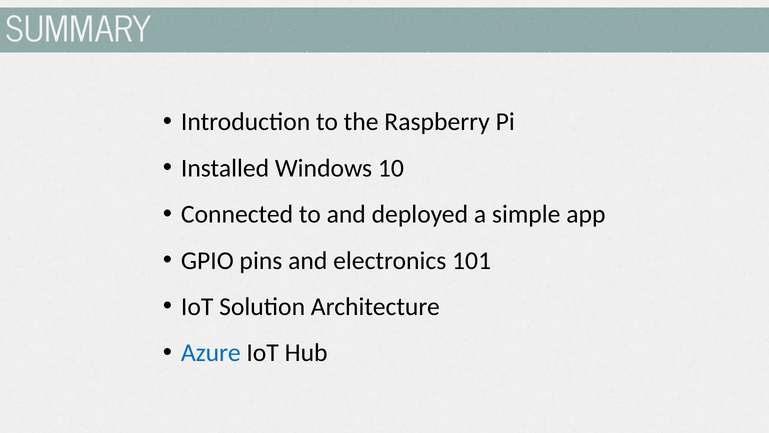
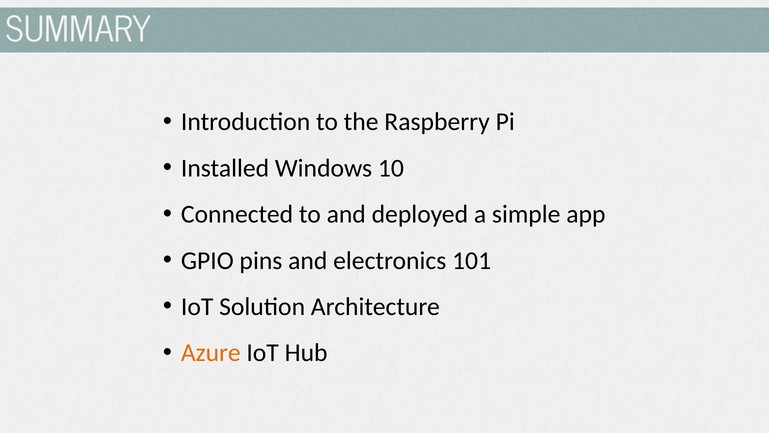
Azure colour: blue -> orange
